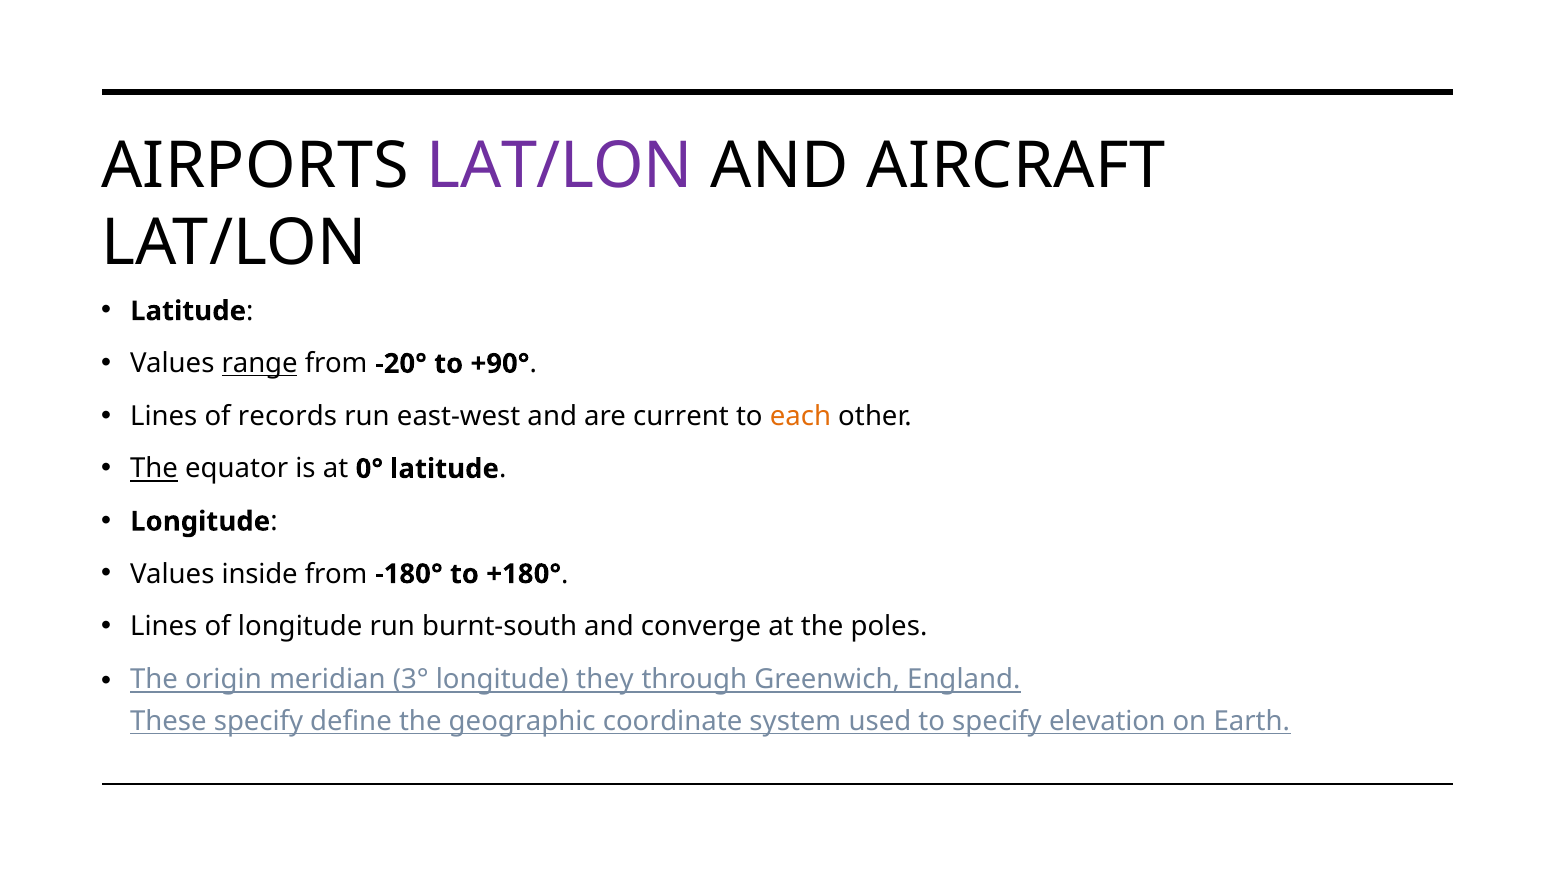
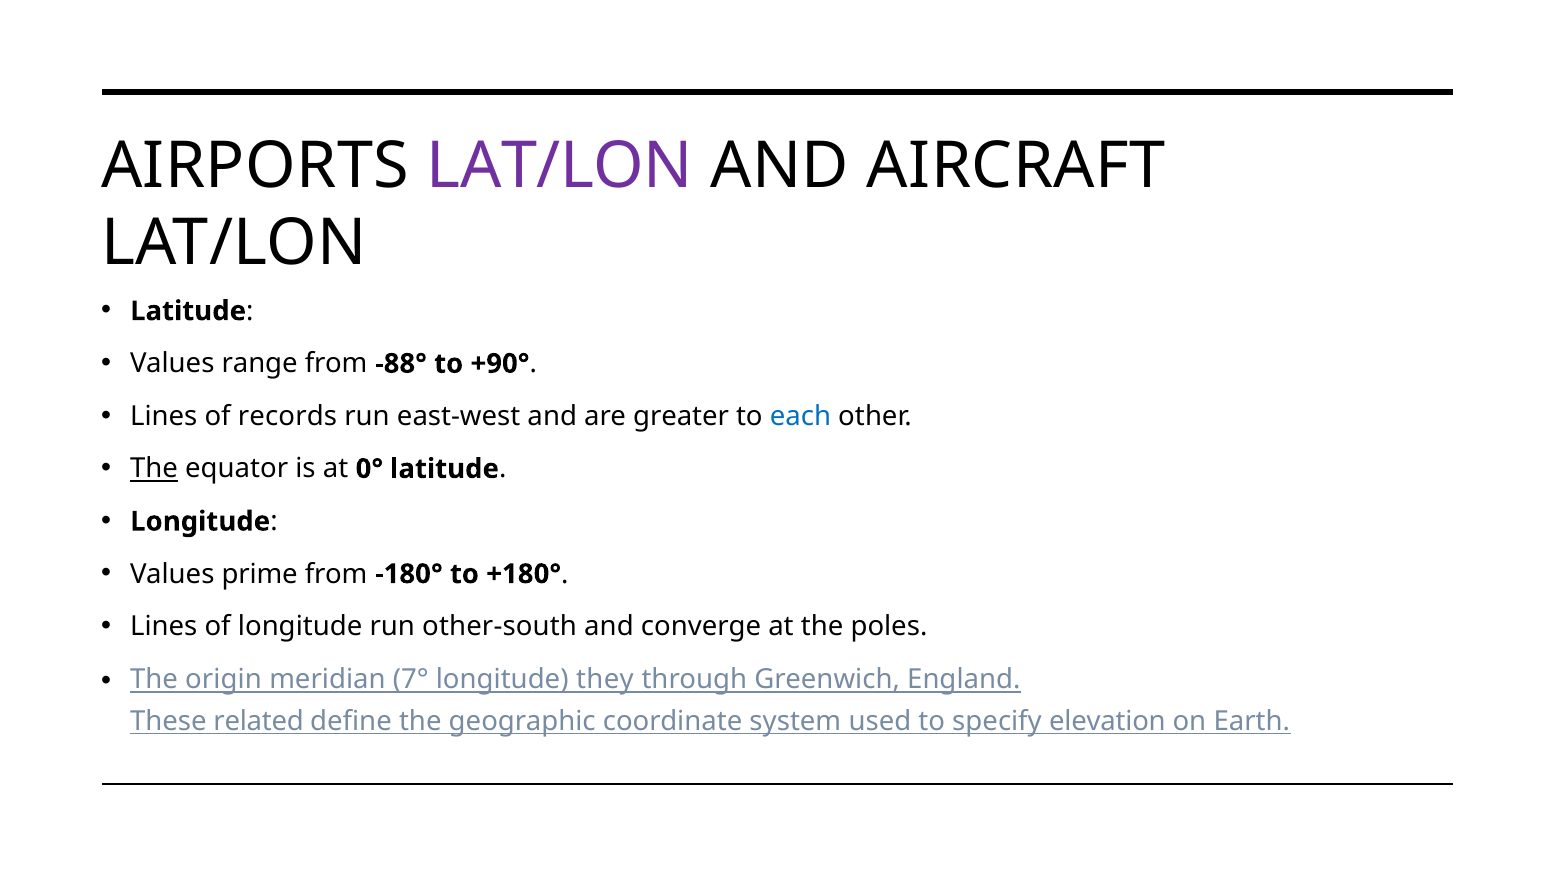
range underline: present -> none
-20°: -20° -> -88°
current: current -> greater
each colour: orange -> blue
inside: inside -> prime
burnt-south: burnt-south -> other-south
3°: 3° -> 7°
These specify: specify -> related
